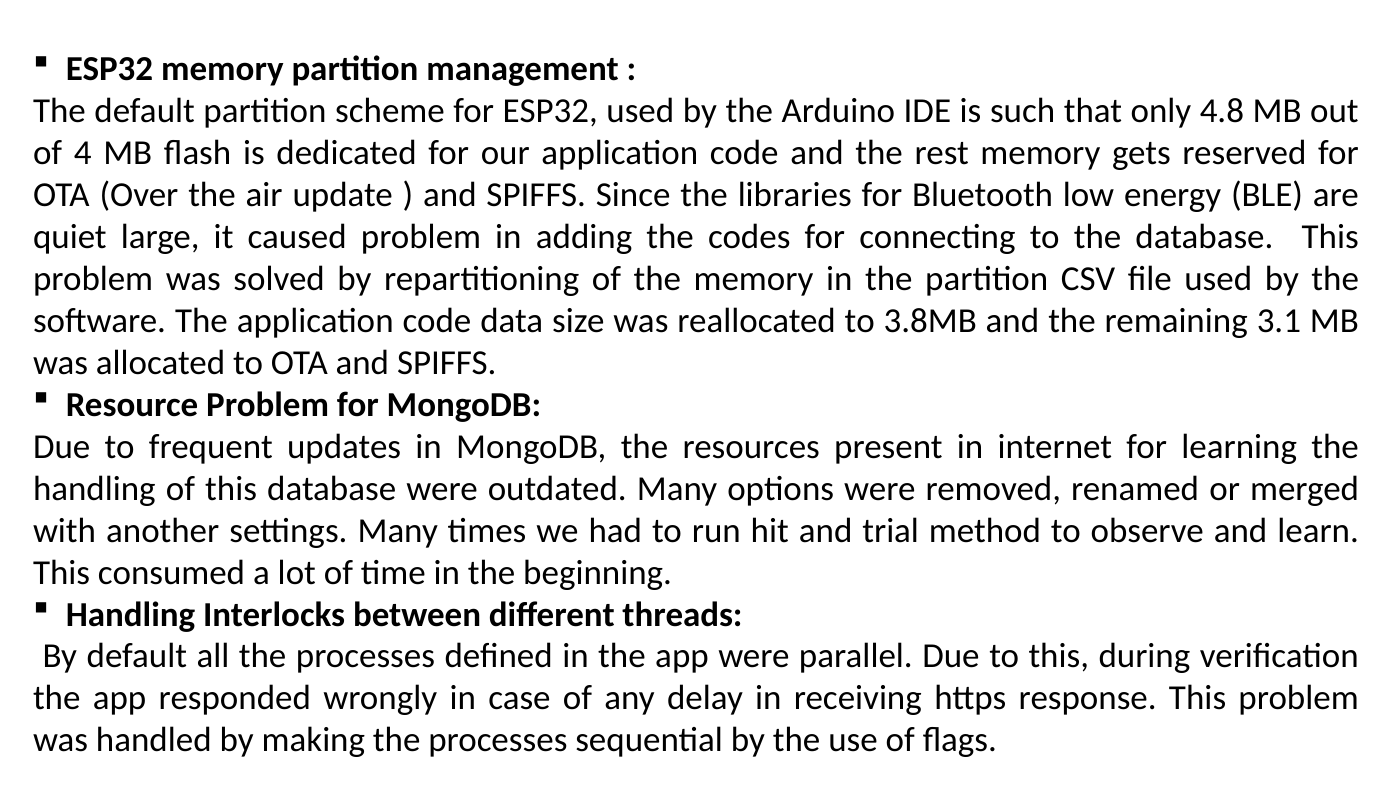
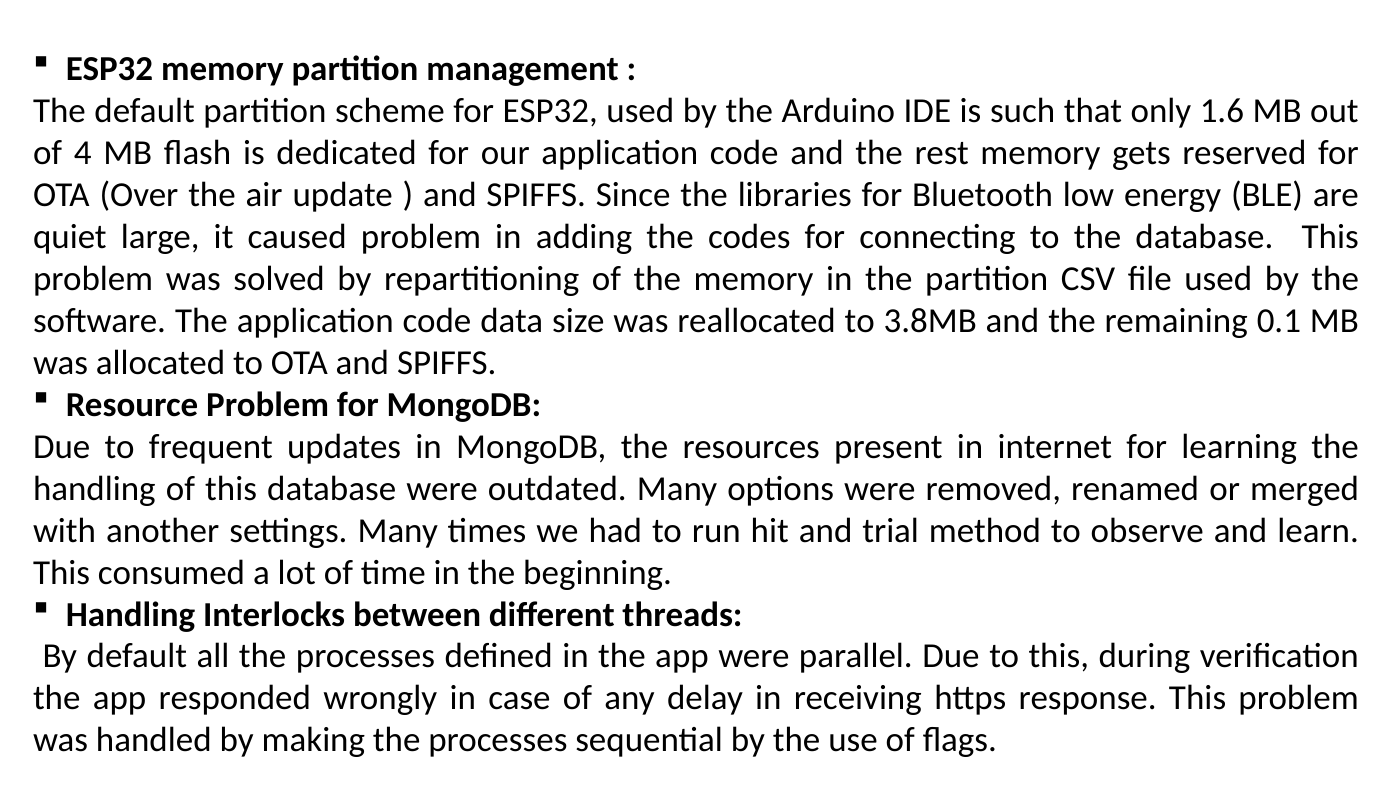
4.8: 4.8 -> 1.6
3.1: 3.1 -> 0.1
